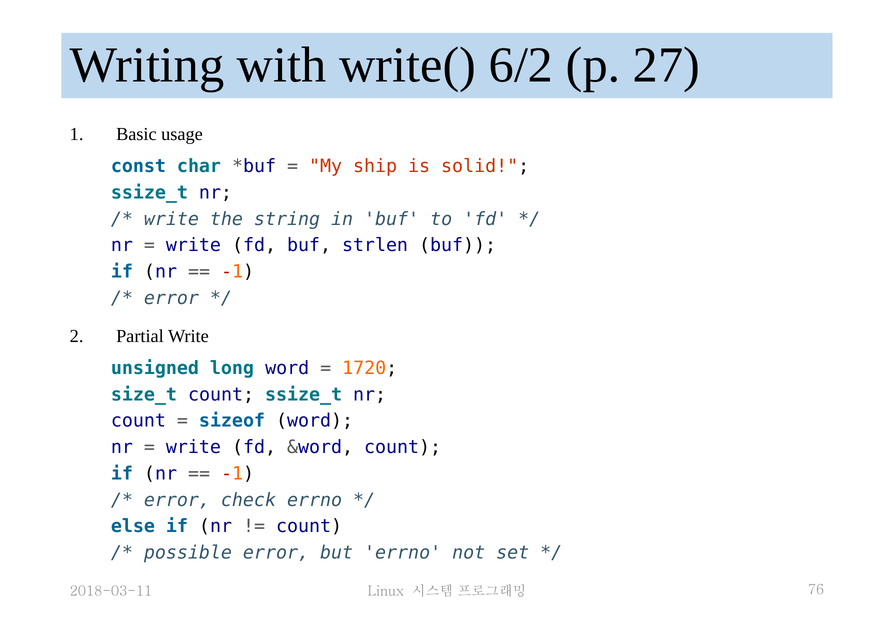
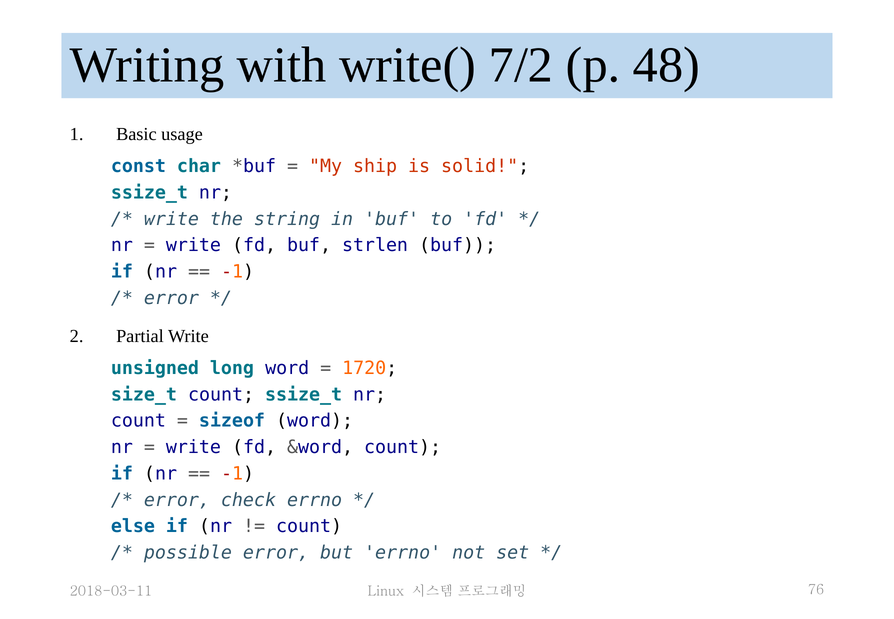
6/2: 6/2 -> 7/2
27: 27 -> 48
